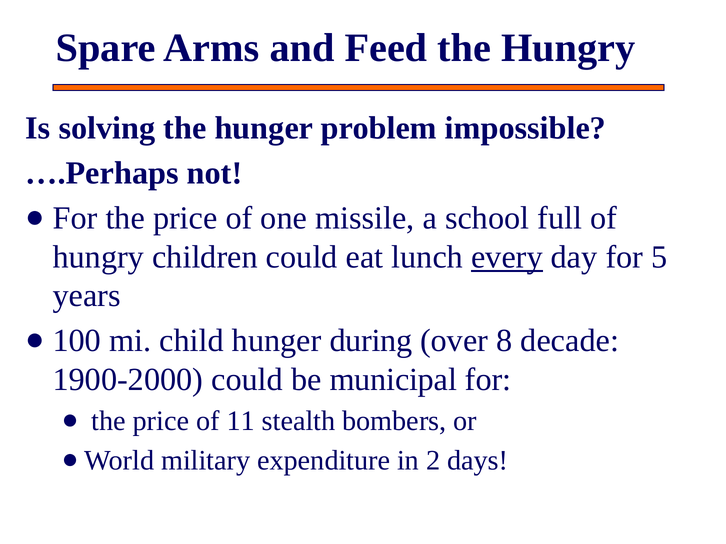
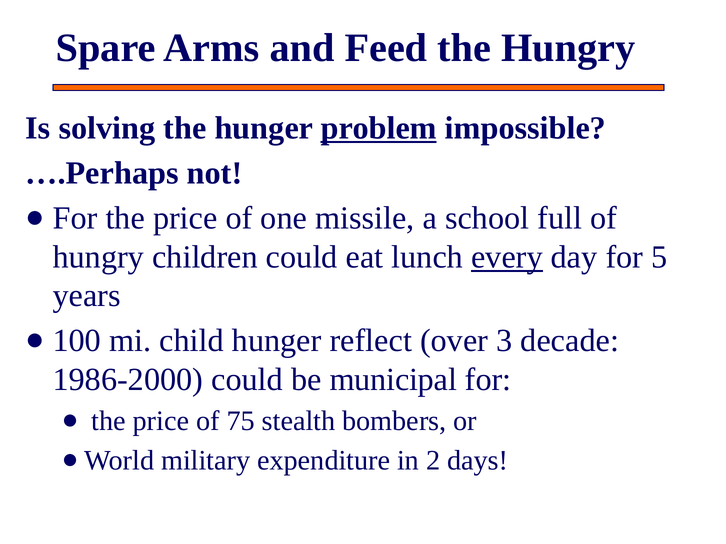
problem underline: none -> present
during: during -> reflect
8: 8 -> 3
1900-2000: 1900-2000 -> 1986-2000
11: 11 -> 75
